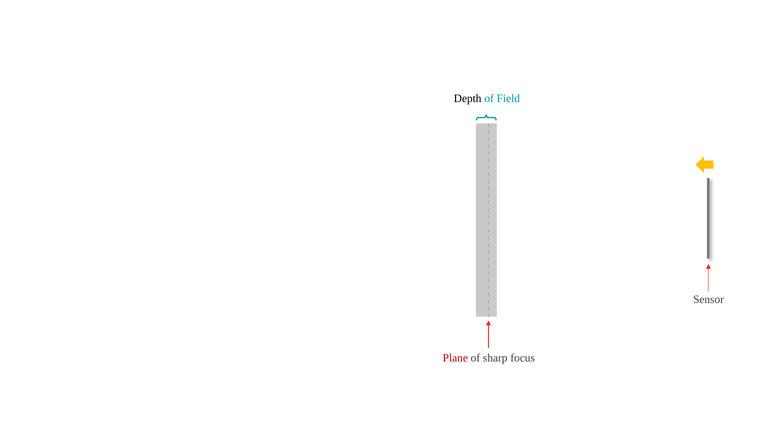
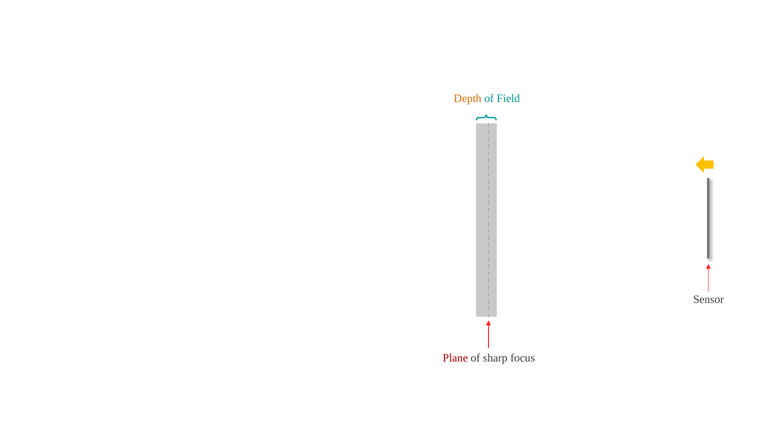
Depth colour: black -> orange
